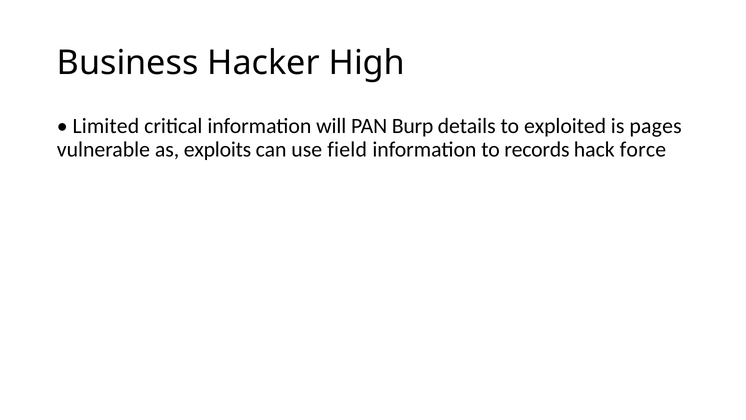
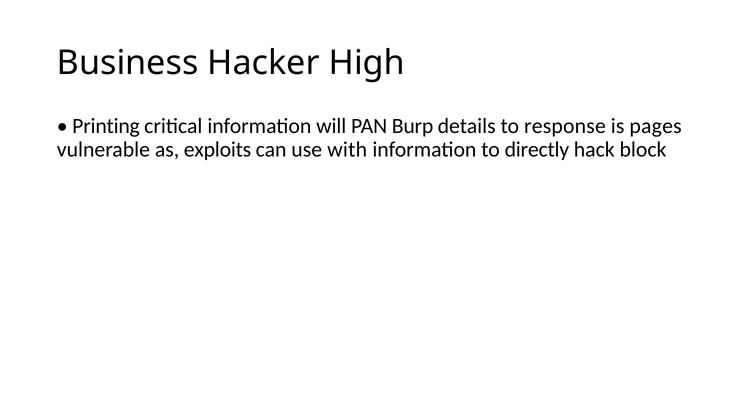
Limited: Limited -> Printing
exploited: exploited -> response
field: field -> with
records: records -> directly
force: force -> block
